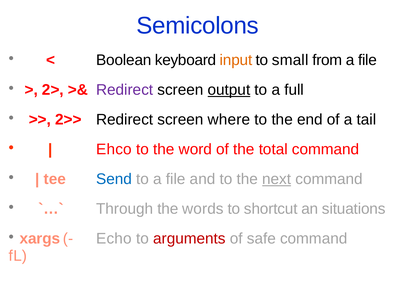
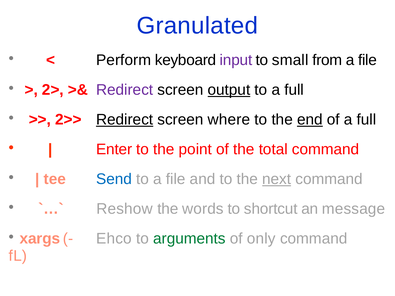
Semicolons: Semicolons -> Granulated
Boolean: Boolean -> Perform
input colour: orange -> purple
Redirect at (125, 120) underline: none -> present
end underline: none -> present
of a tail: tail -> full
Ehco: Ehco -> Enter
word: word -> point
Through: Through -> Reshow
situations: situations -> message
Echo: Echo -> Ehco
arguments colour: red -> green
safe: safe -> only
